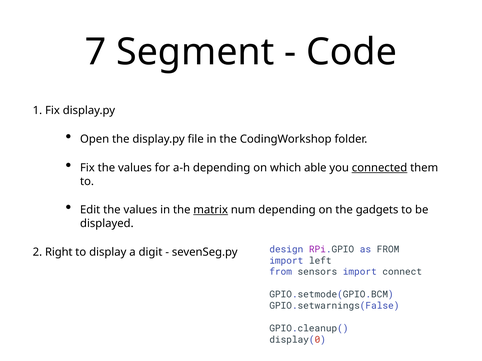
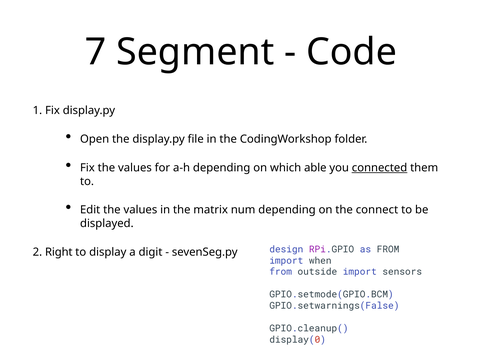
matrix underline: present -> none
gadgets: gadgets -> connect
left: left -> when
sensors: sensors -> outside
connect: connect -> sensors
